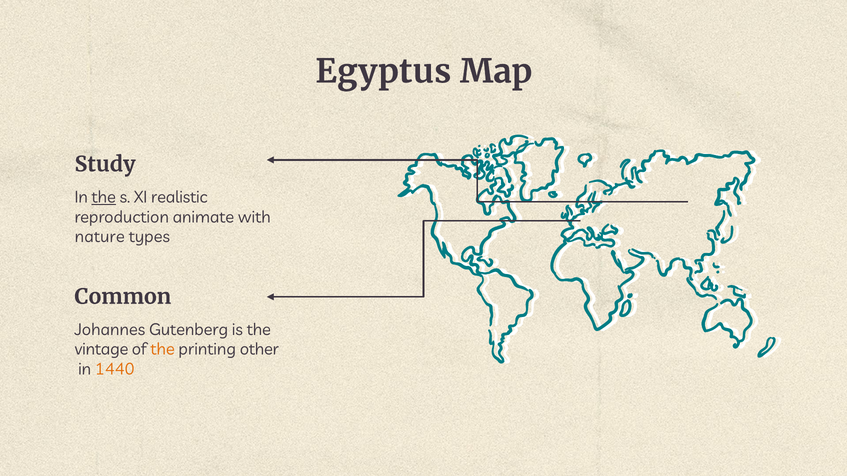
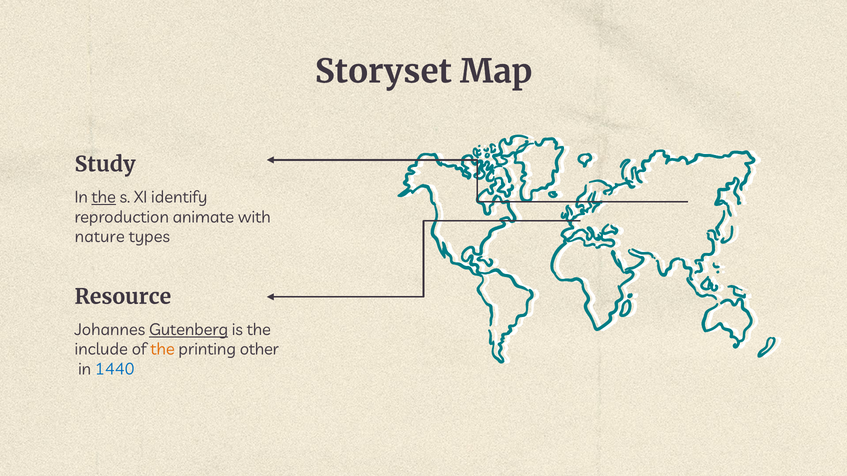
Egyptus: Egyptus -> Storyset
realistic: realistic -> identify
Common: Common -> Resource
Gutenberg underline: none -> present
vintage: vintage -> include
1440 colour: orange -> blue
